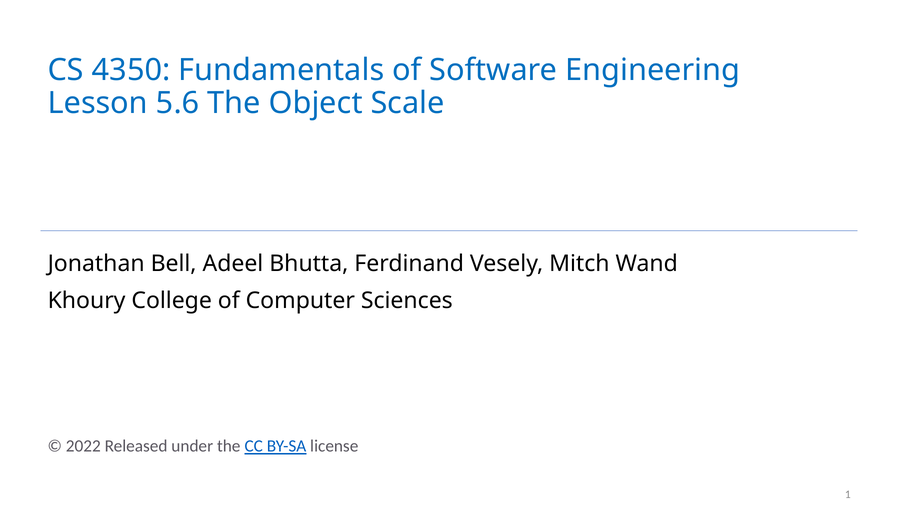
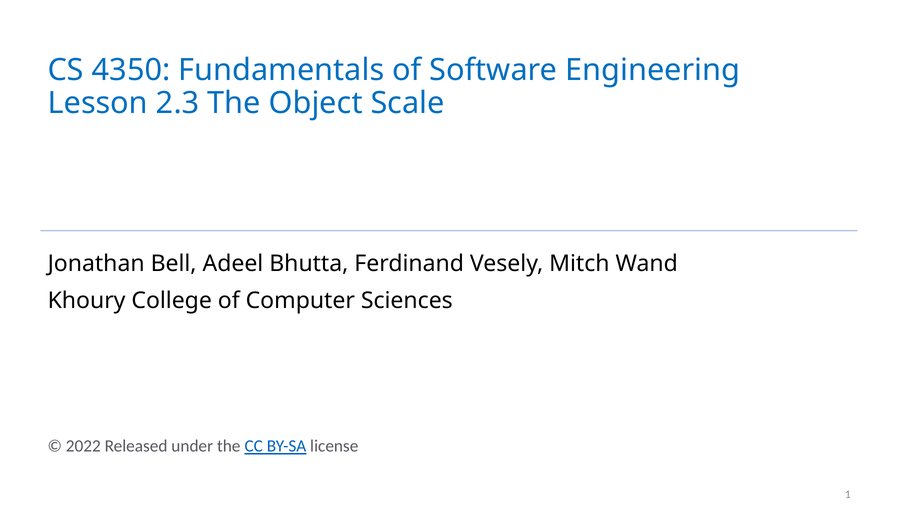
5.6: 5.6 -> 2.3
